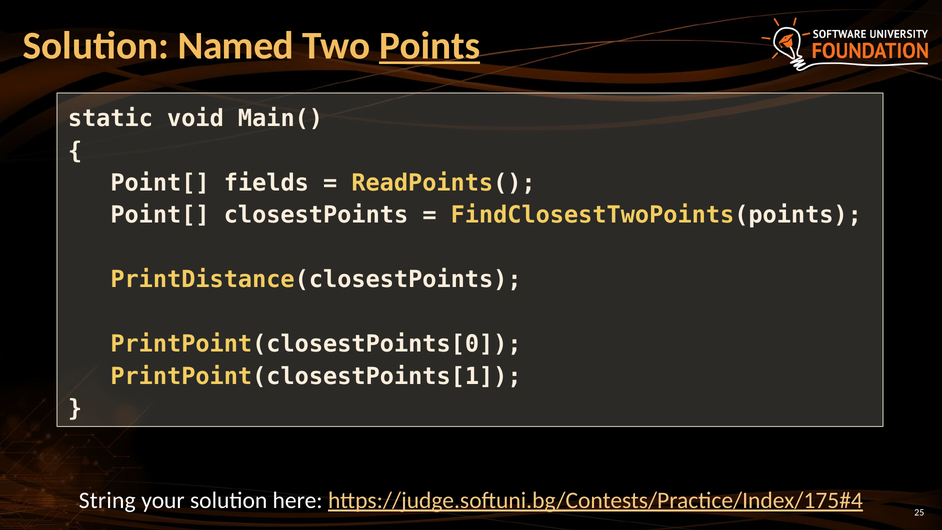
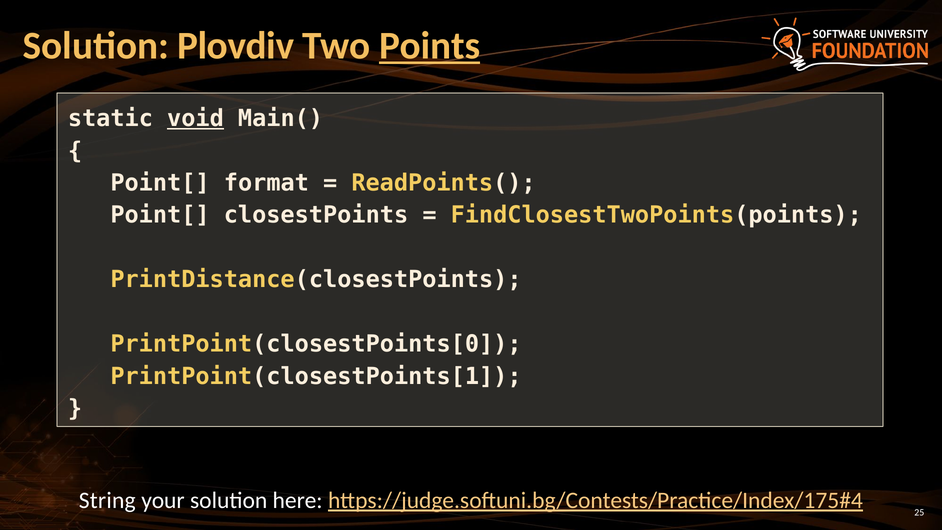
Named: Named -> Plovdiv
void underline: none -> present
fields: fields -> format
